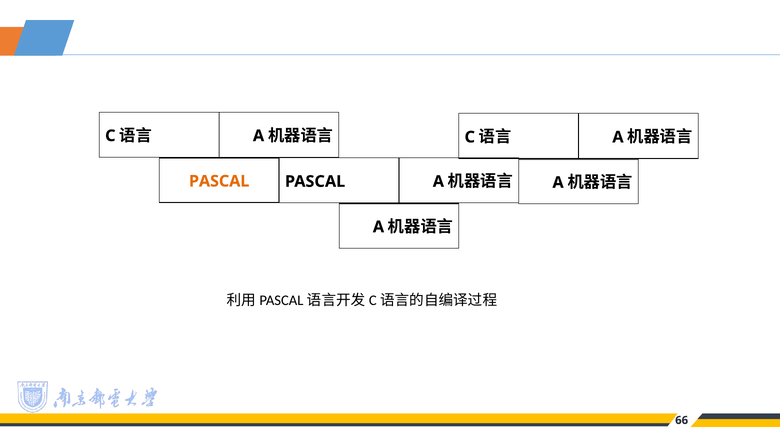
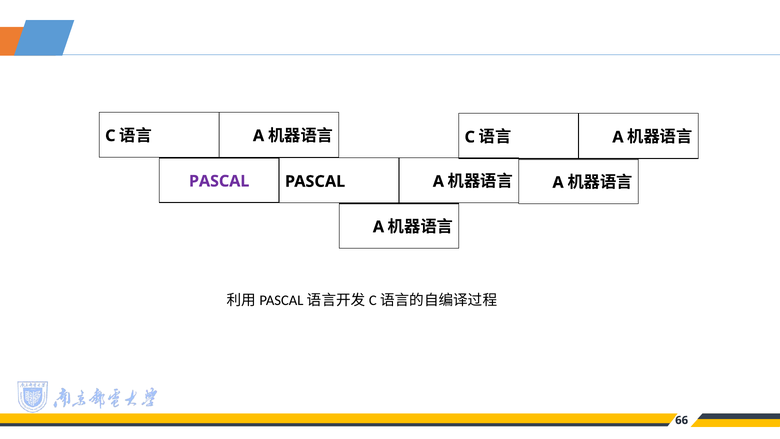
PASCAL at (219, 181) colour: orange -> purple
